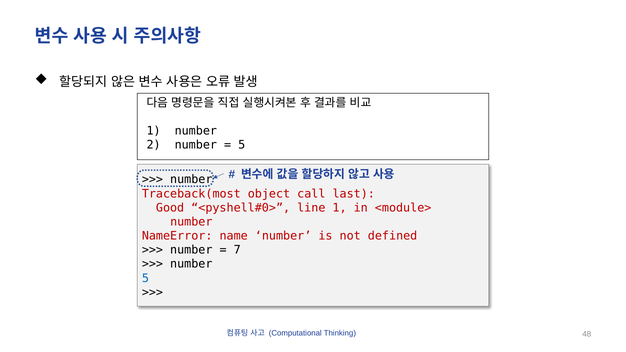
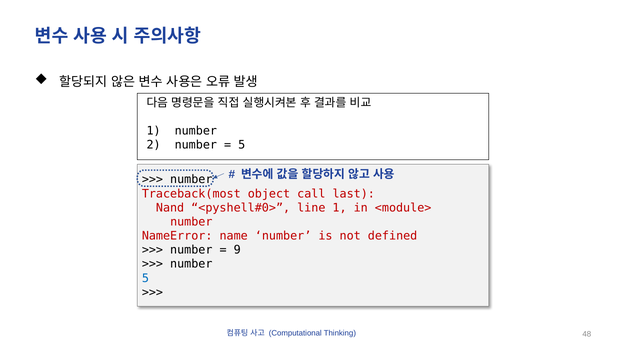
Good: Good -> Nand
7: 7 -> 9
